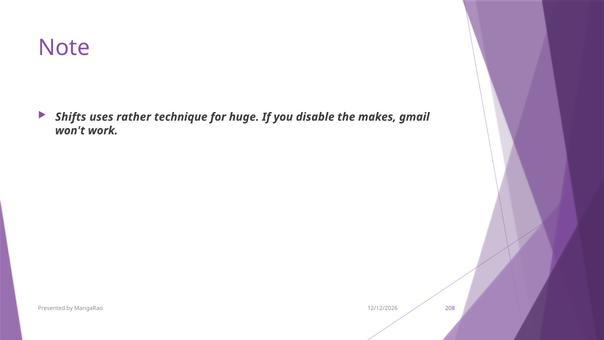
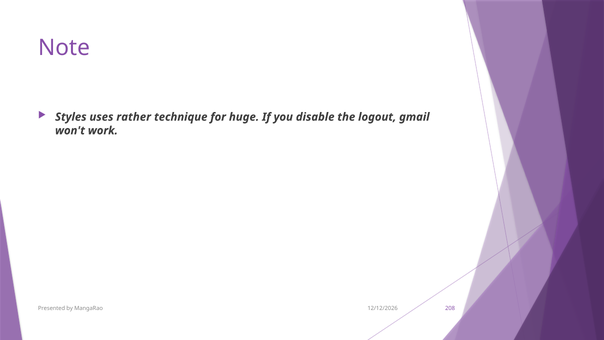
Shifts: Shifts -> Styles
makes: makes -> logout
